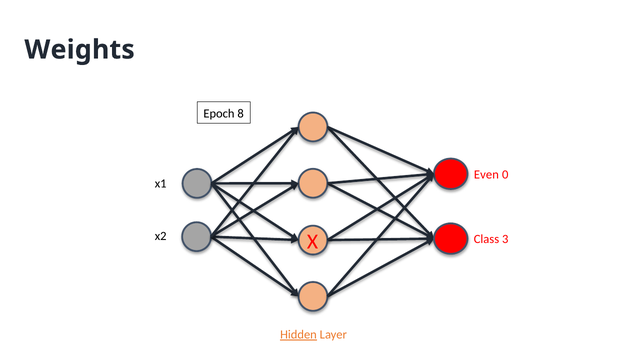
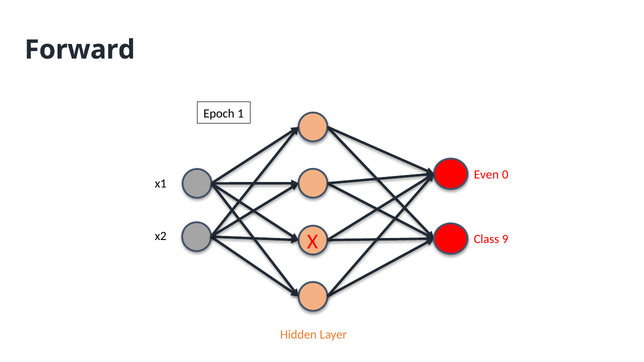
Weights: Weights -> Forward
8: 8 -> 1
3: 3 -> 9
Hidden underline: present -> none
